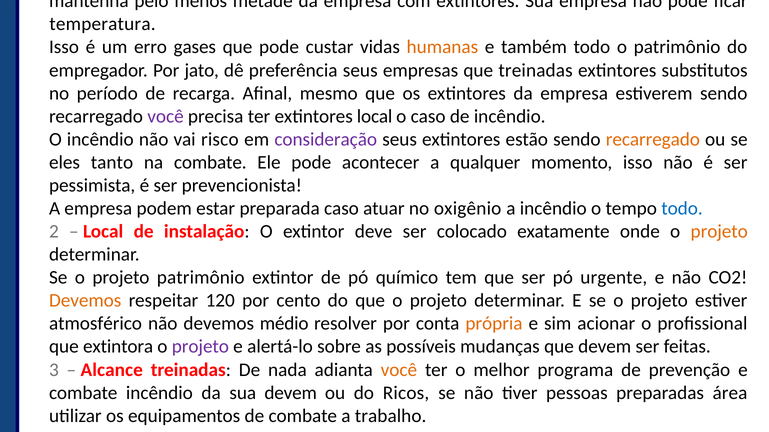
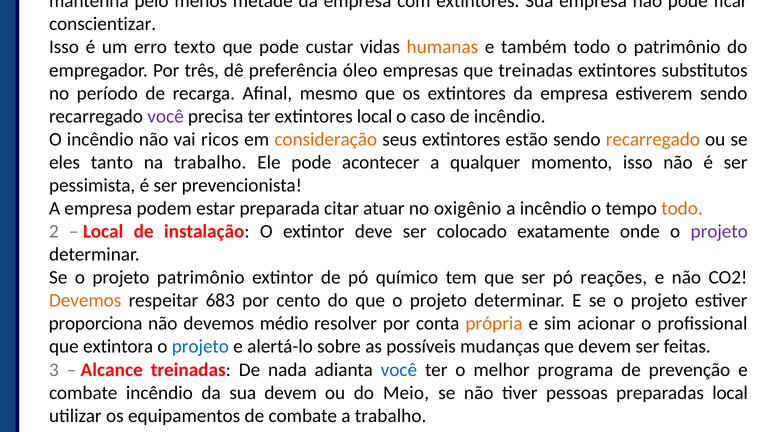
temperatura: temperatura -> conscientizar
gases: gases -> texto
jato: jato -> três
preferência seus: seus -> óleo
risco: risco -> ricos
consideração colour: purple -> orange
na combate: combate -> trabalho
preparada caso: caso -> citar
todo at (682, 209) colour: blue -> orange
projeto at (719, 232) colour: orange -> purple
urgente: urgente -> reações
120: 120 -> 683
atmosférico: atmosférico -> proporciona
projeto at (200, 347) colour: purple -> blue
você at (399, 370) colour: orange -> blue
Ricos: Ricos -> Meio
preparadas área: área -> local
